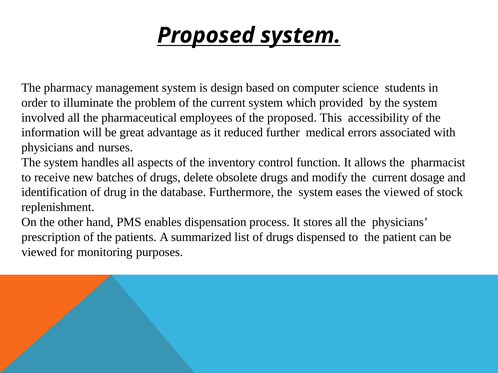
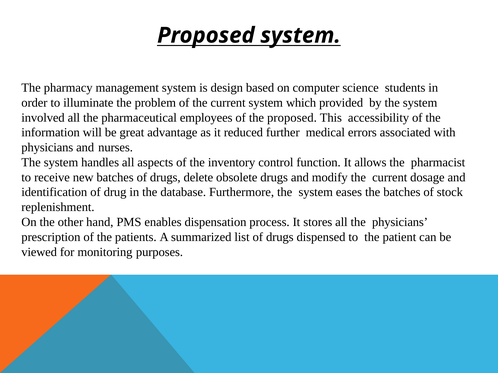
the viewed: viewed -> batches
